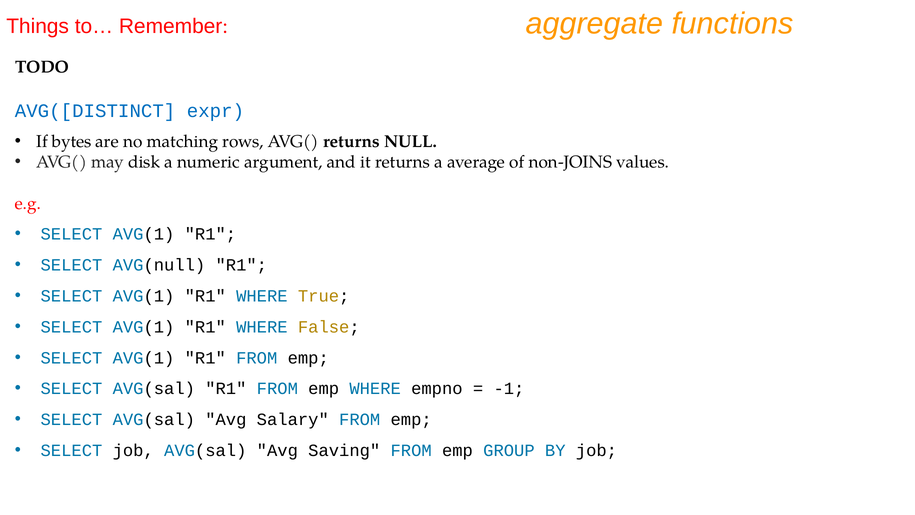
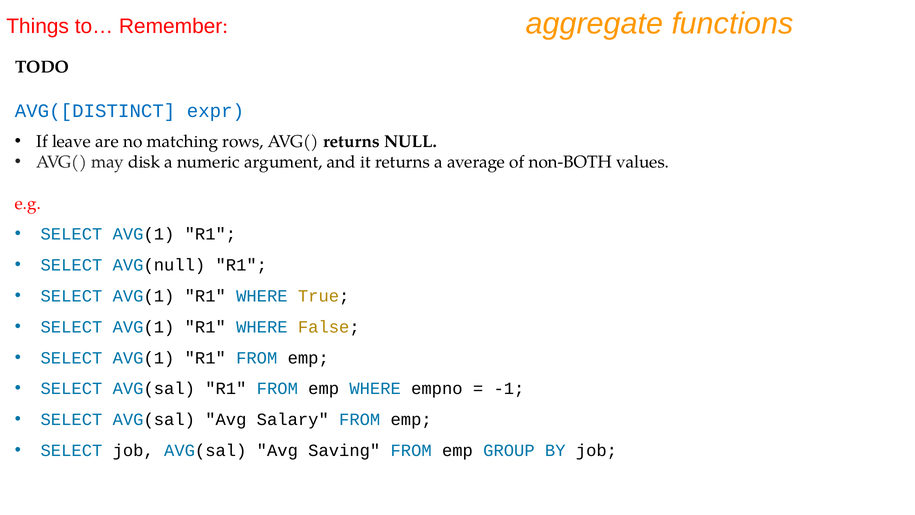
bytes: bytes -> leave
non-JOINS: non-JOINS -> non-BOTH
